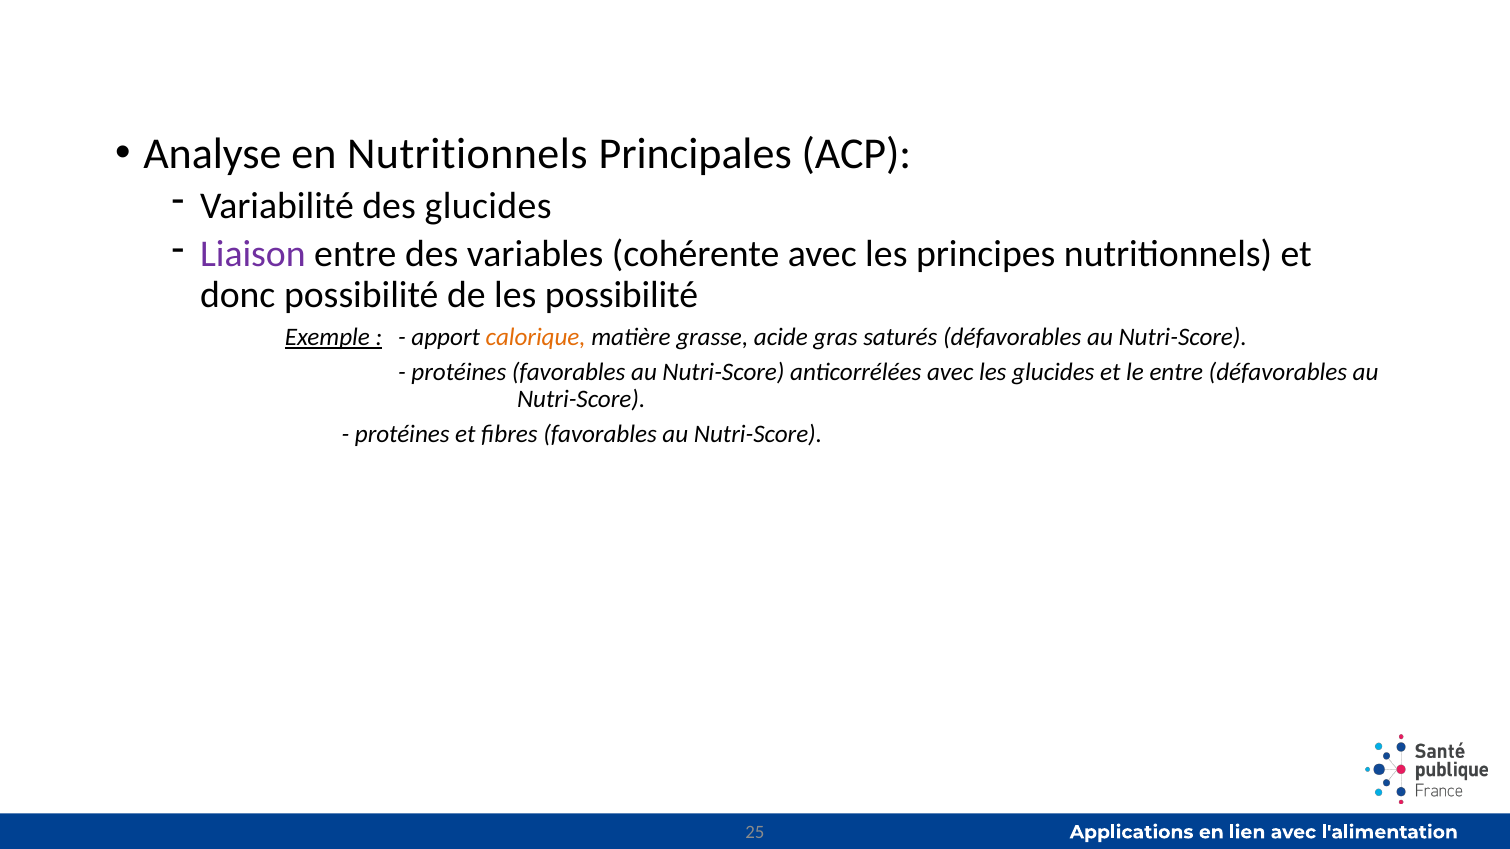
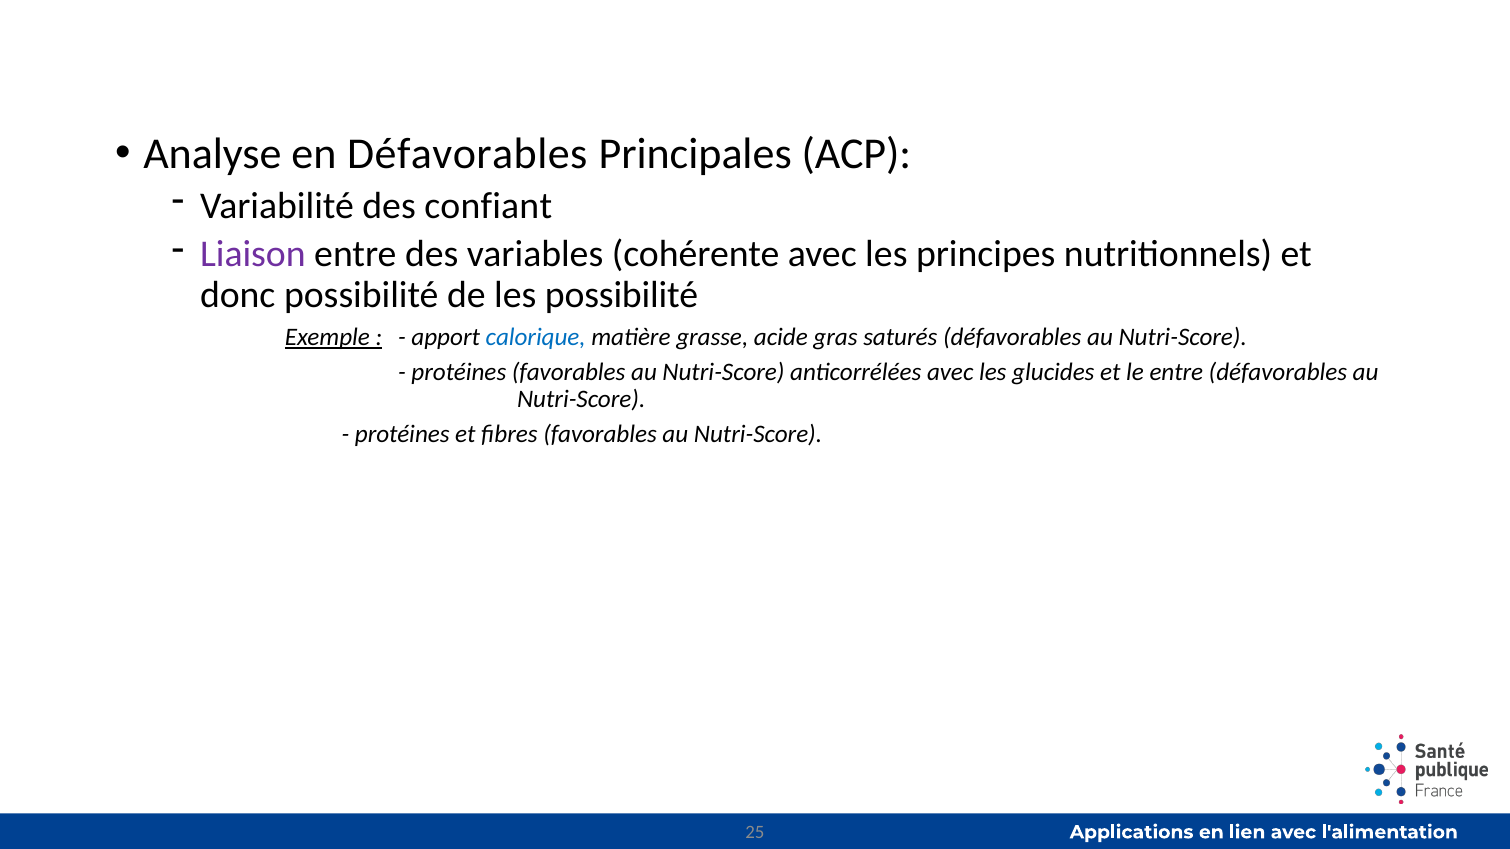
en Nutritionnels: Nutritionnels -> Défavorables
des glucides: glucides -> confiant
calorique colour: orange -> blue
